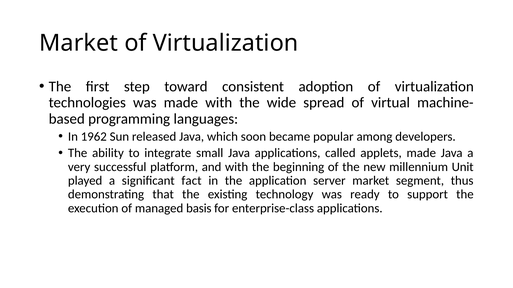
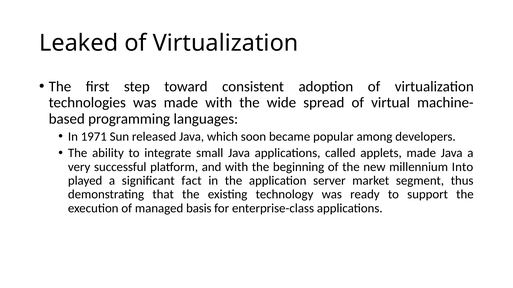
Market at (79, 43): Market -> Leaked
1962: 1962 -> 1971
Unit: Unit -> Into
